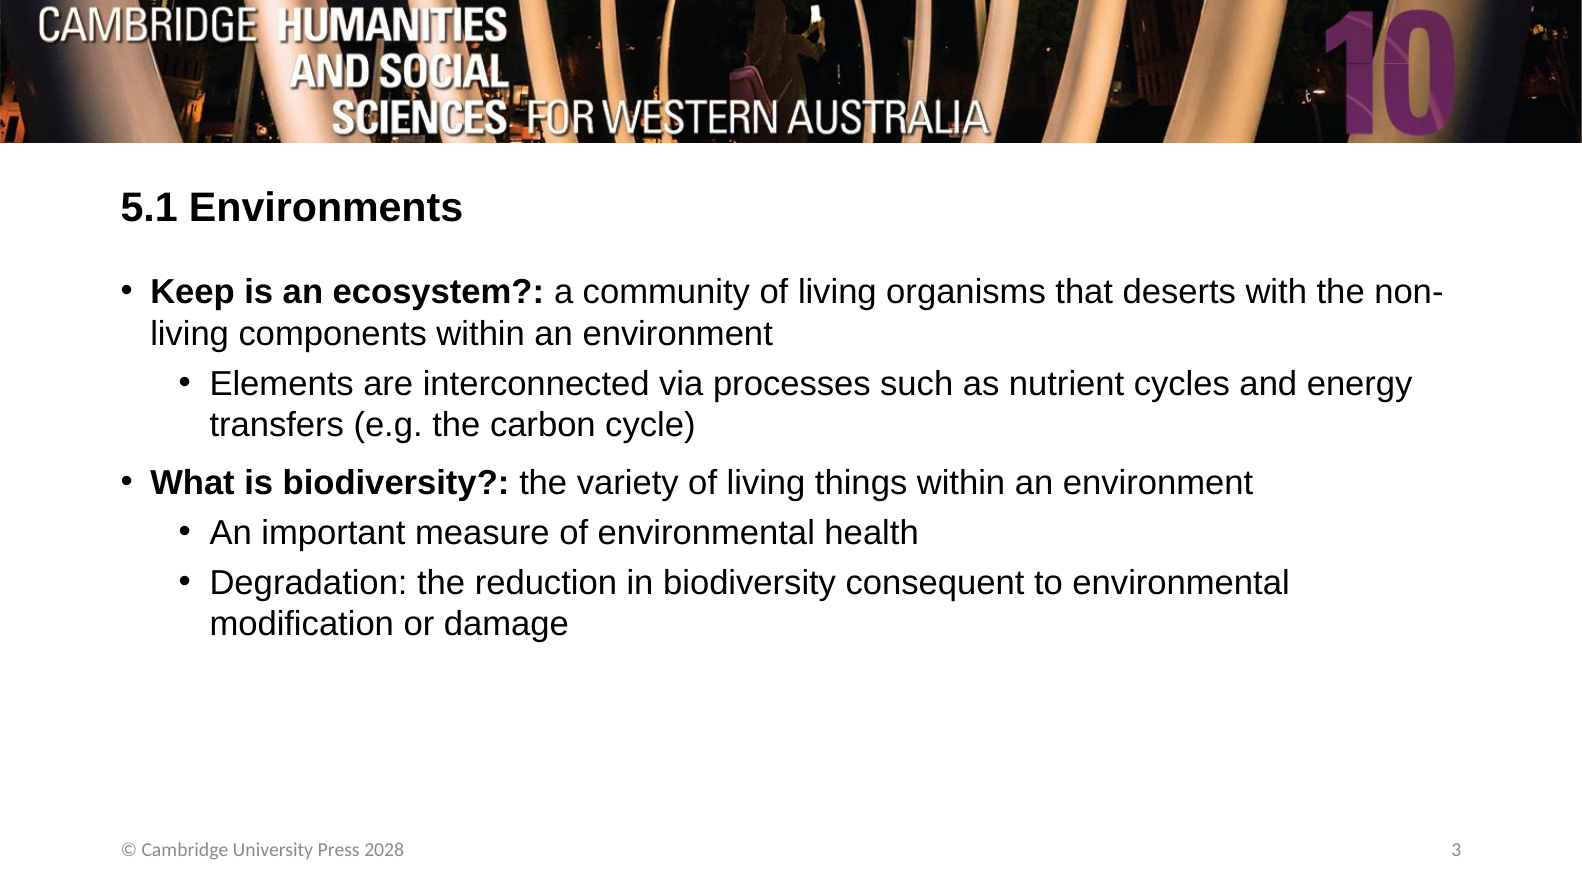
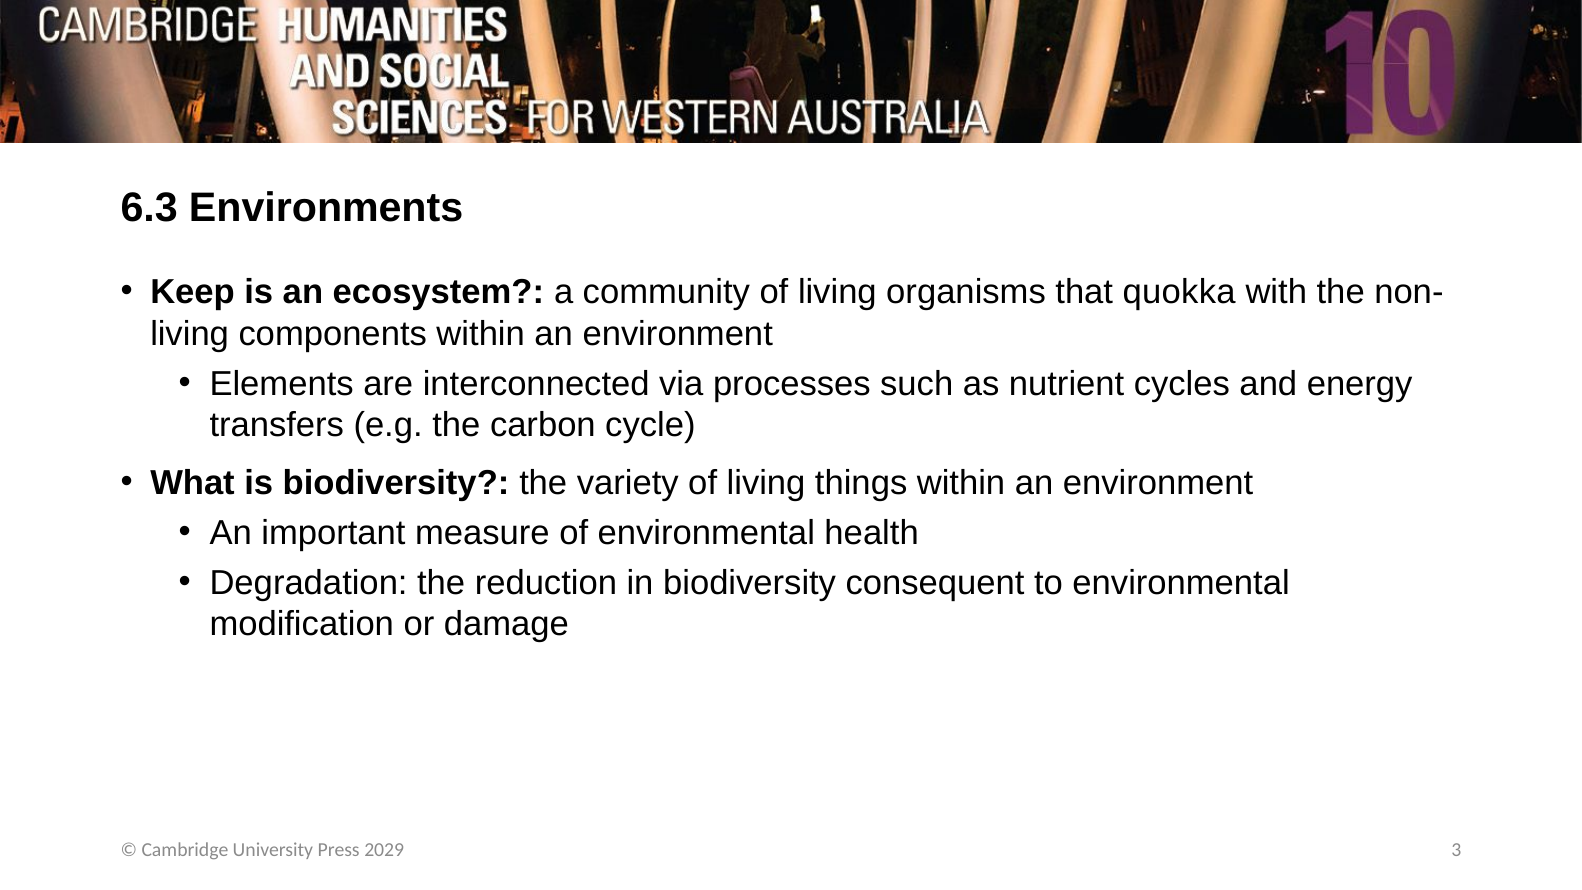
5.1: 5.1 -> 6.3
deserts: deserts -> quokka
2028: 2028 -> 2029
